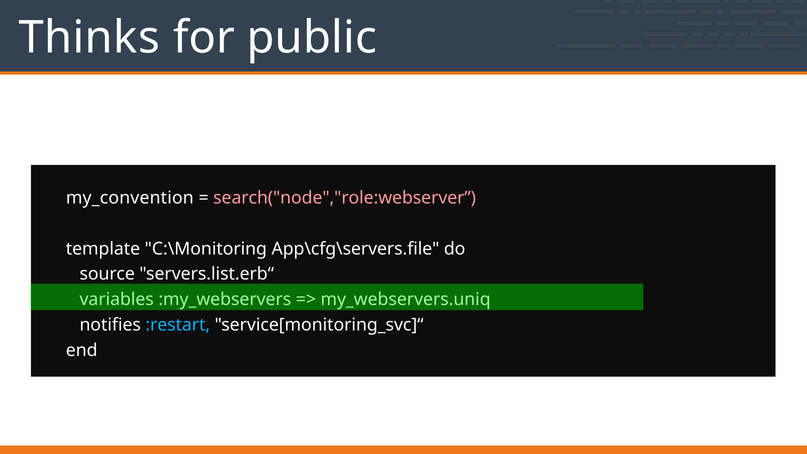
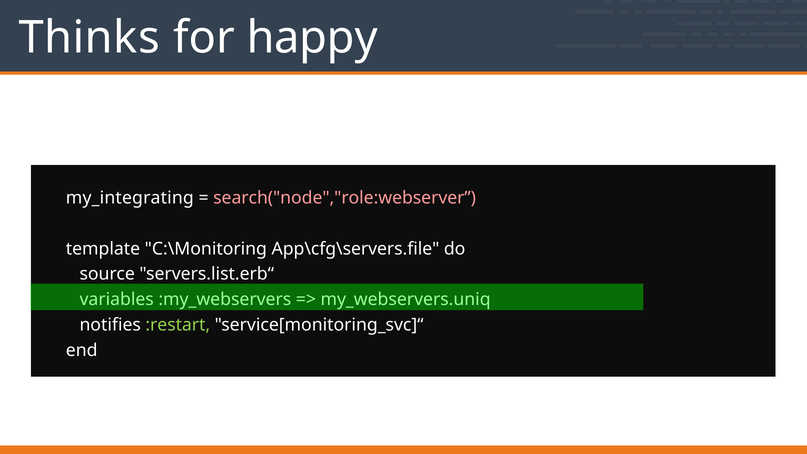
public: public -> happy
my_convention: my_convention -> my_integrating
:restart colour: light blue -> light green
